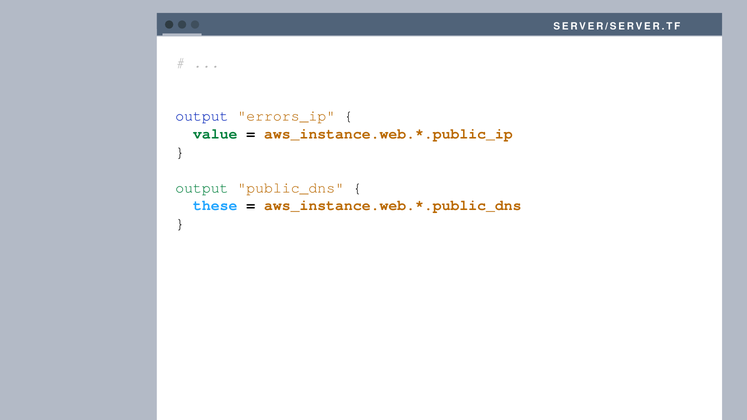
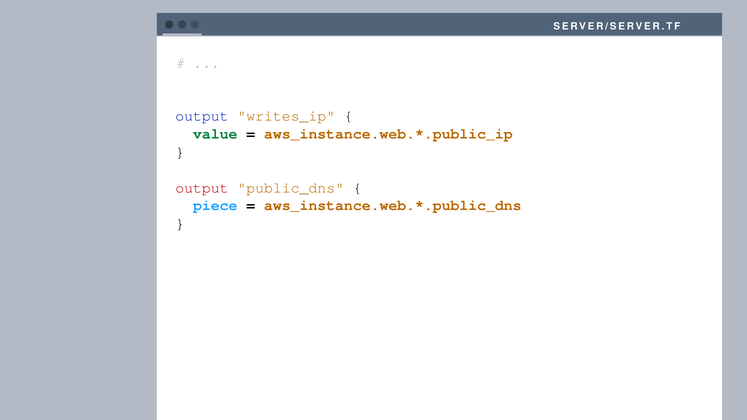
errors_ip: errors_ip -> writes_ip
output at (202, 188) colour: green -> red
these: these -> piece
